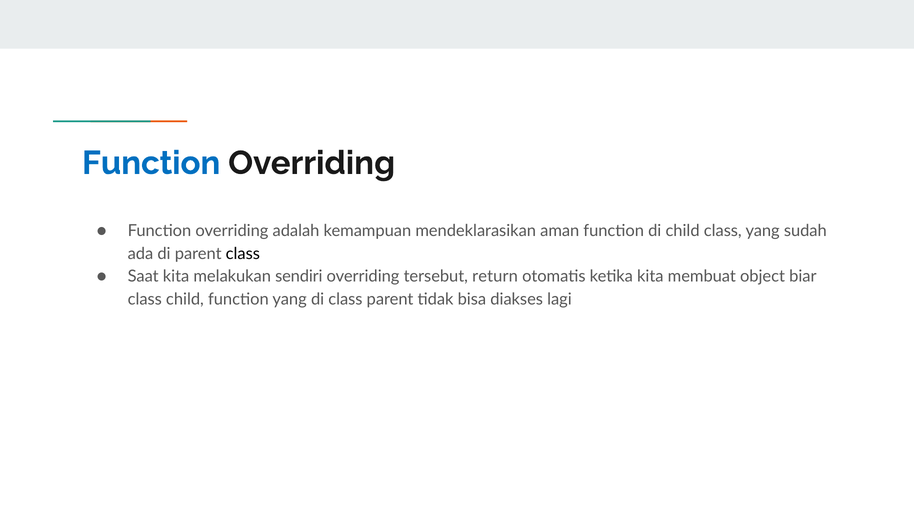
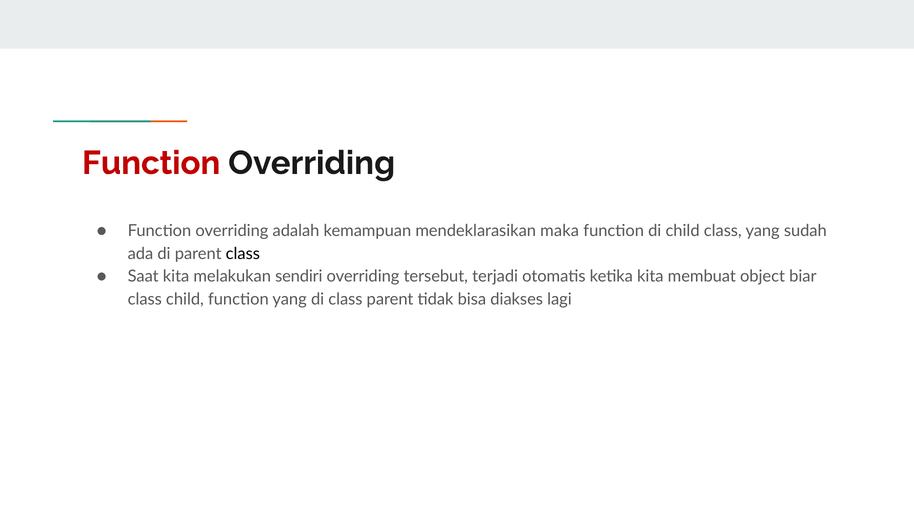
Function at (151, 163) colour: blue -> red
aman: aman -> maka
return: return -> terjadi
